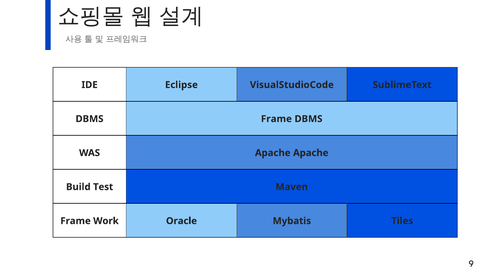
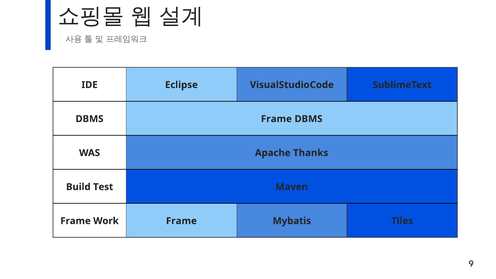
Apache Apache: Apache -> Thanks
Work Oracle: Oracle -> Frame
